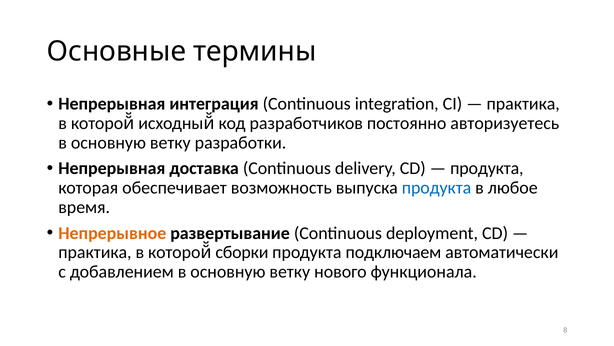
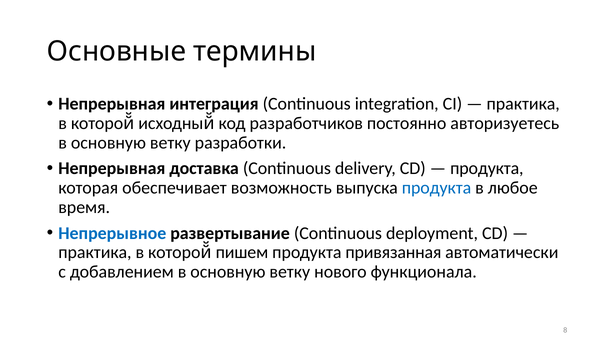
Непрерывное colour: orange -> blue
сборки: сборки -> пишем
подключаем: подключаем -> привязанная
